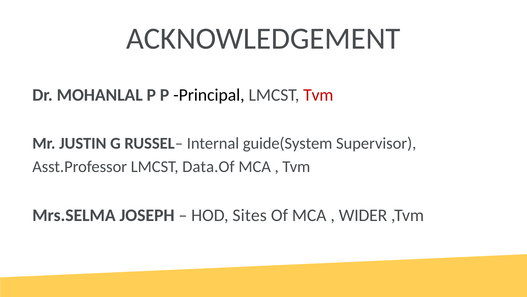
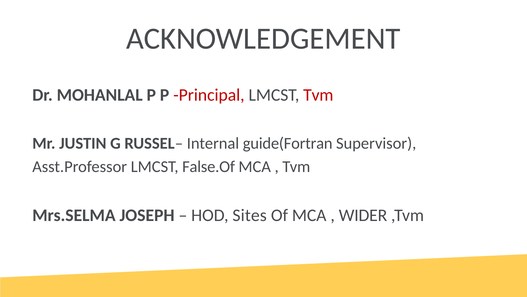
Principal colour: black -> red
guide(System: guide(System -> guide(Fortran
Data.Of: Data.Of -> False.Of
